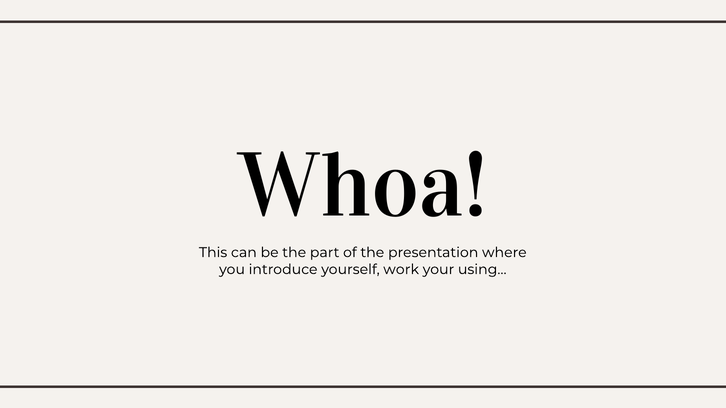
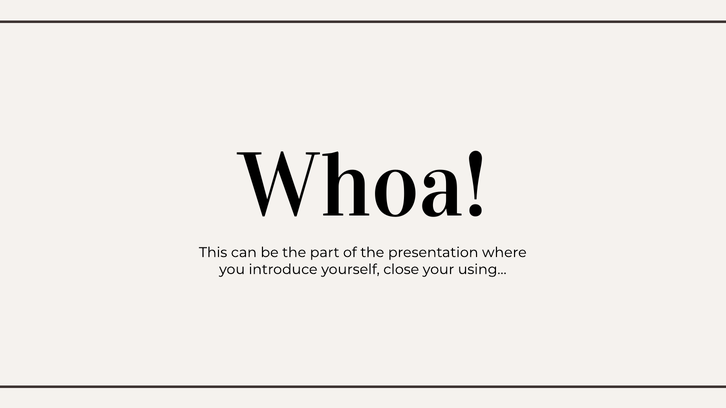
work: work -> close
